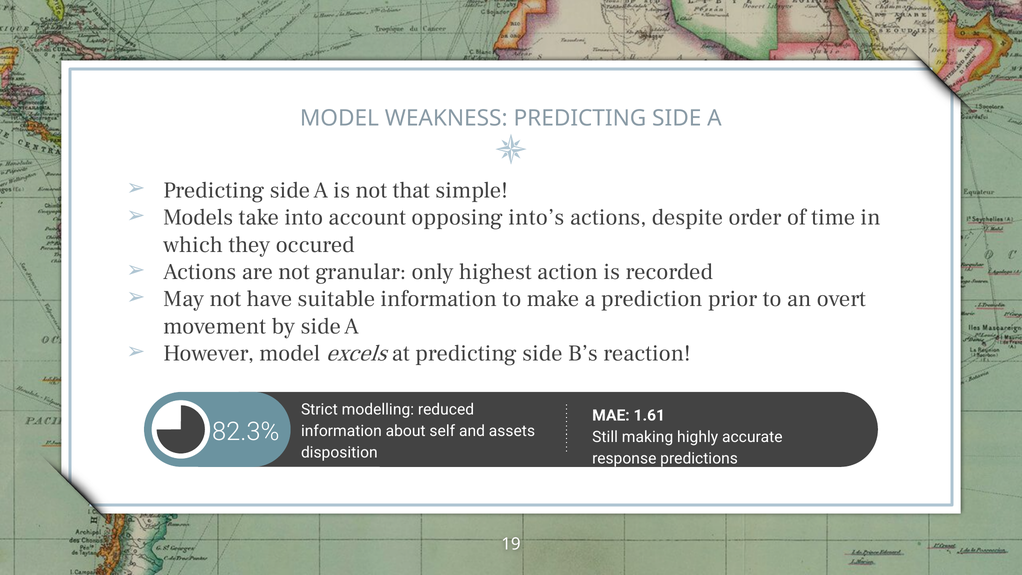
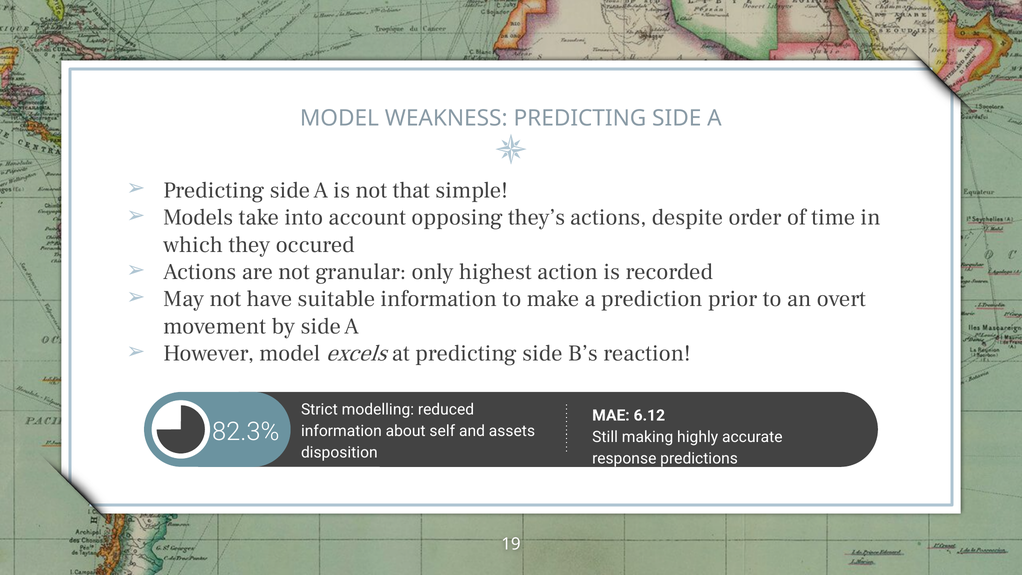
into’s: into’s -> they’s
1.61: 1.61 -> 6.12
